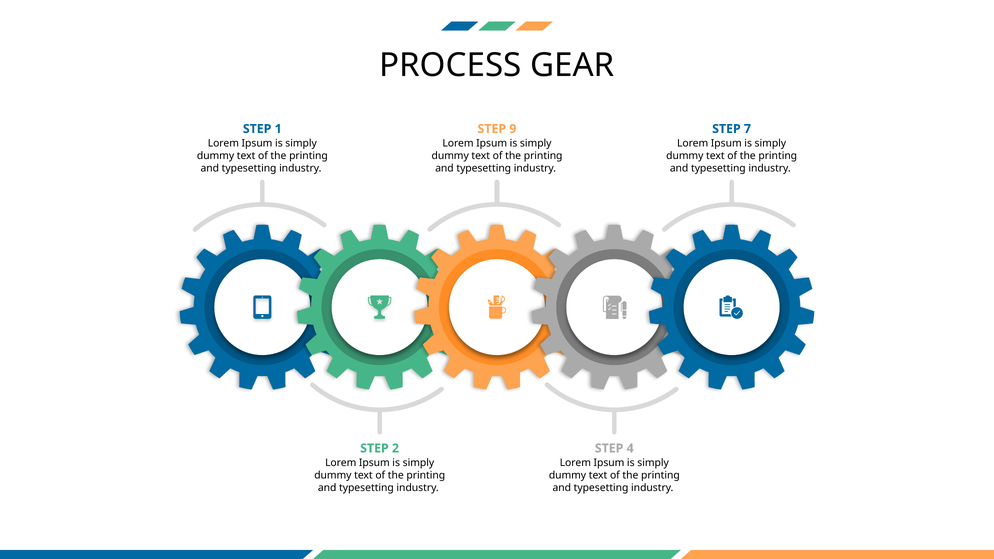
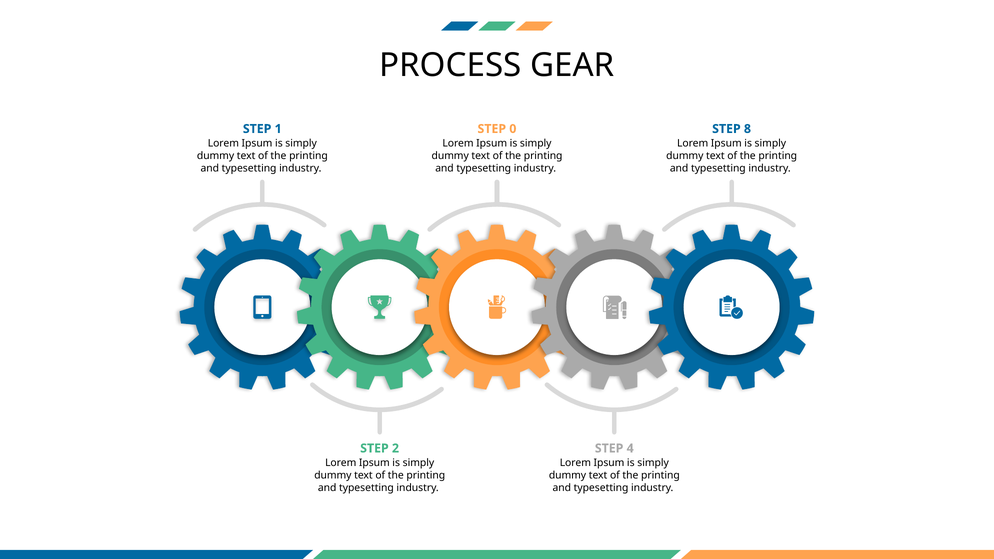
9: 9 -> 0
7: 7 -> 8
